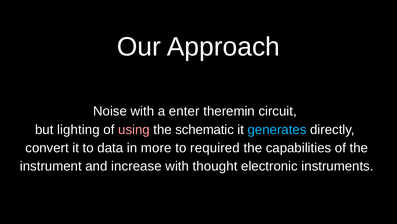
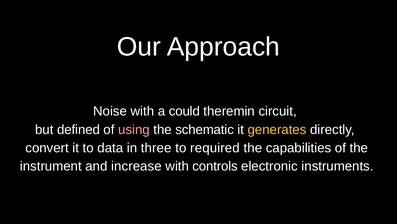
enter: enter -> could
lighting: lighting -> defined
generates colour: light blue -> yellow
more: more -> three
thought: thought -> controls
